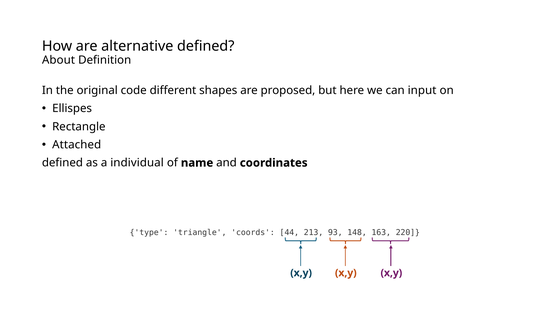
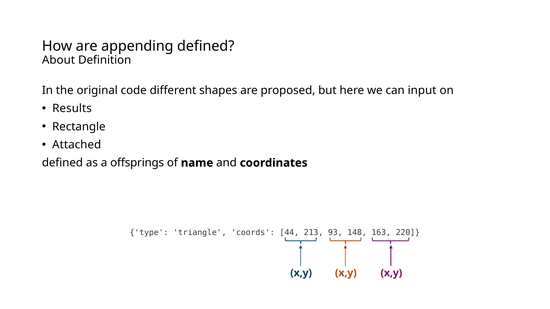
alternative: alternative -> appending
Ellispes: Ellispes -> Results
individual: individual -> offsprings
